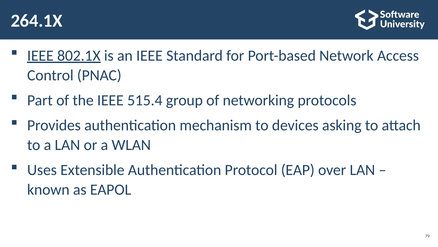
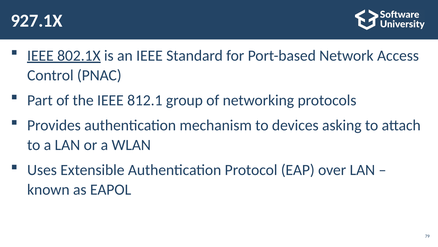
264.1X: 264.1X -> 927.1X
515.4: 515.4 -> 812.1
